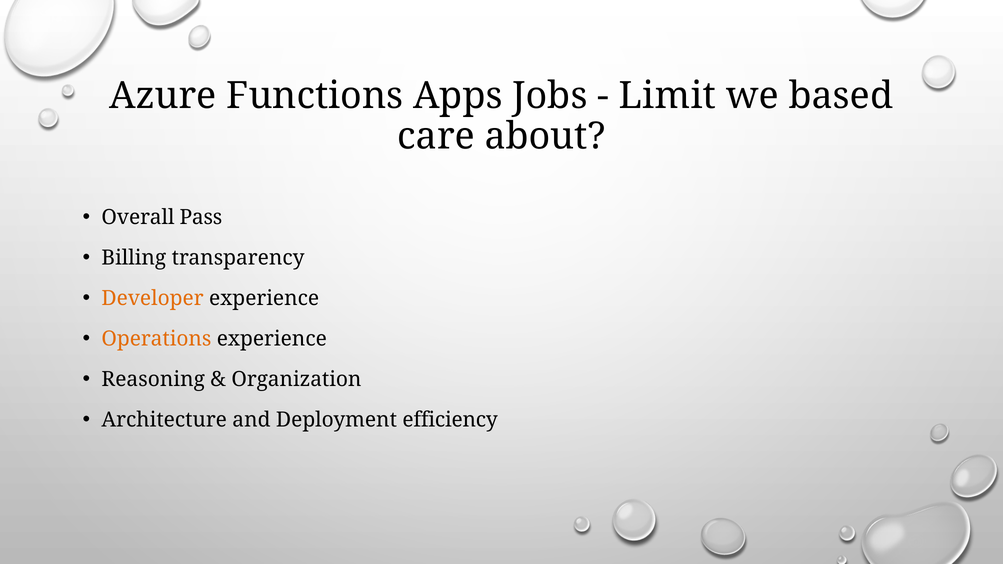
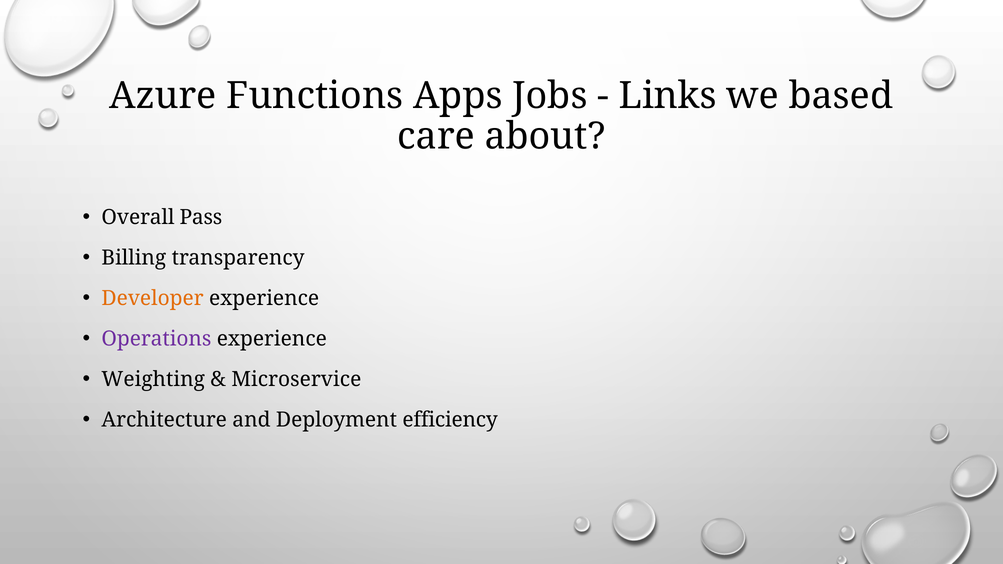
Limit: Limit -> Links
Operations colour: orange -> purple
Reasoning: Reasoning -> Weighting
Organization: Organization -> Microservice
